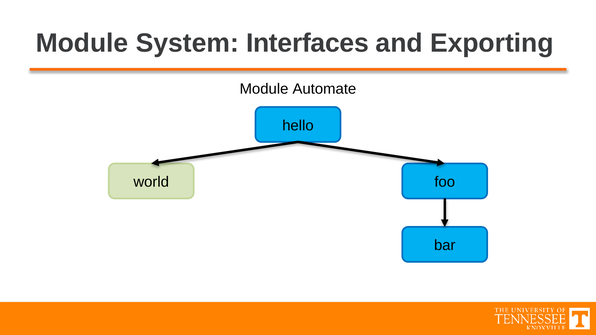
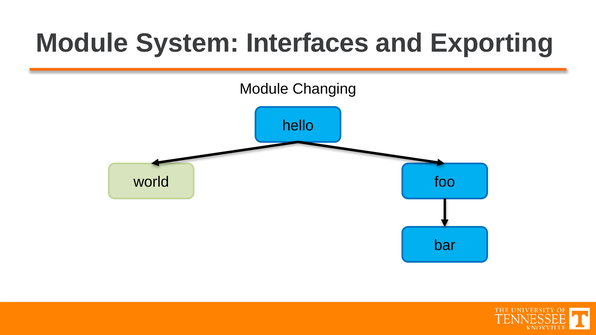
Automate: Automate -> Changing
